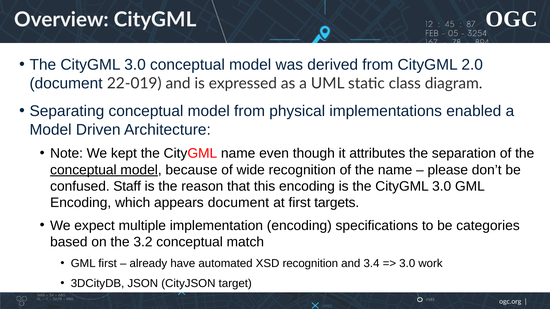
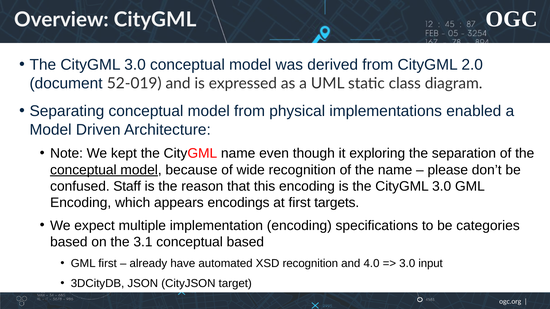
22-019: 22-019 -> 52-019
attributes: attributes -> exploring
appears document: document -> encodings
3.2: 3.2 -> 3.1
conceptual match: match -> based
3.4: 3.4 -> 4.0
work: work -> input
